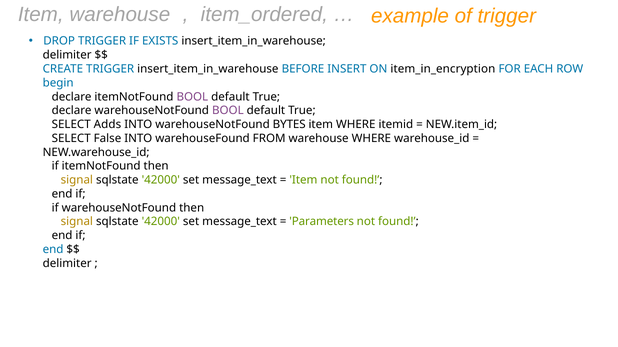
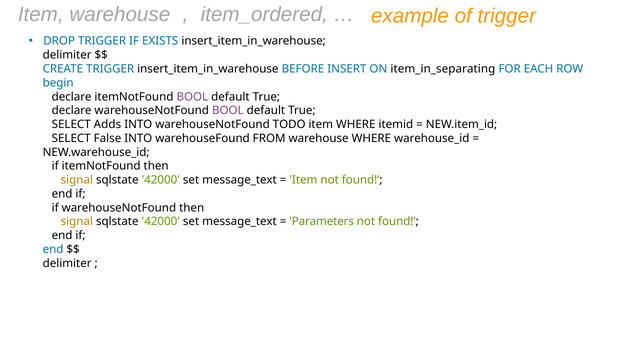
item_in_encryption: item_in_encryption -> item_in_separating
BYTES: BYTES -> TODO
